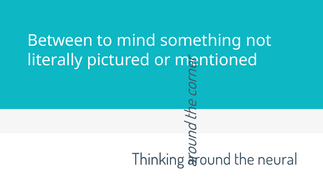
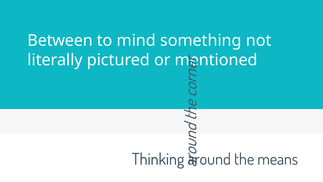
neural: neural -> means
